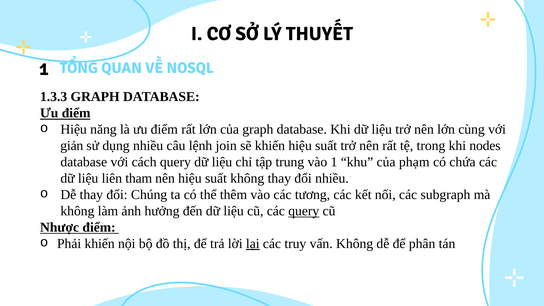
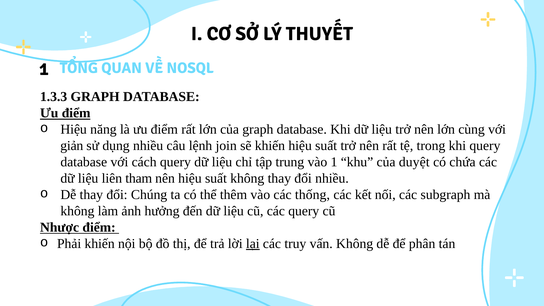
khi nodes: nodes -> query
phạm: phạm -> duyệt
tương: tương -> thống
query at (304, 211) underline: present -> none
